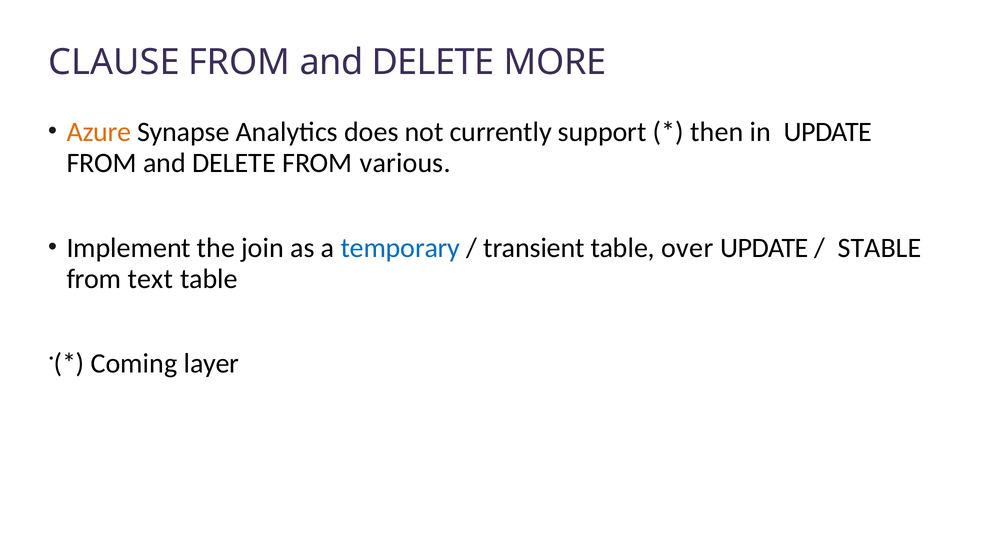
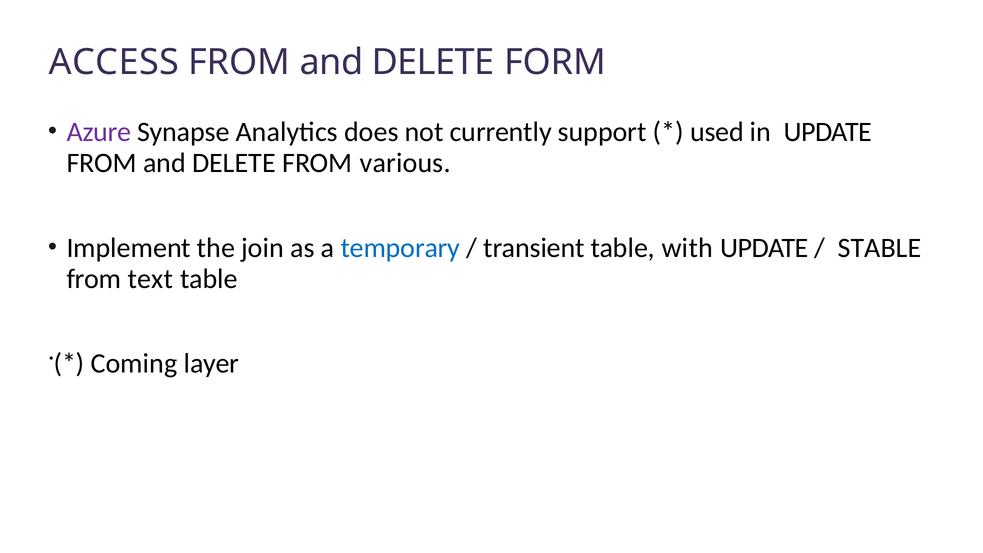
CLAUSE: CLAUSE -> ACCESS
MORE: MORE -> FORM
Azure colour: orange -> purple
then: then -> used
over: over -> with
